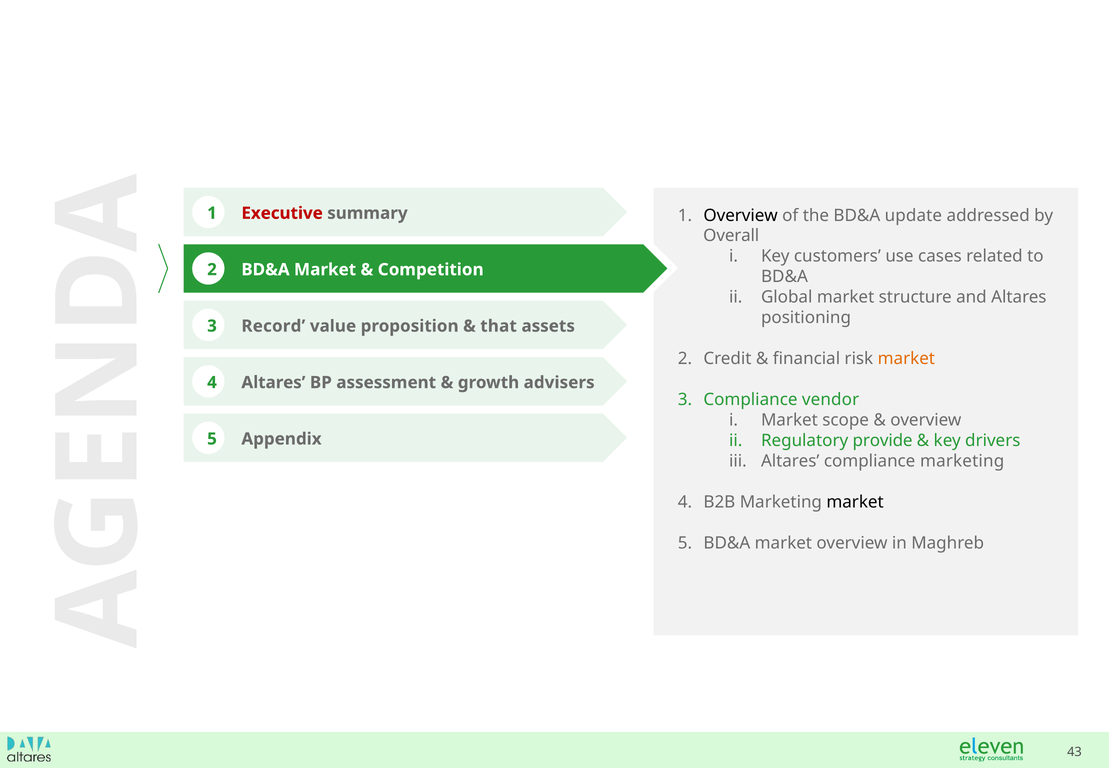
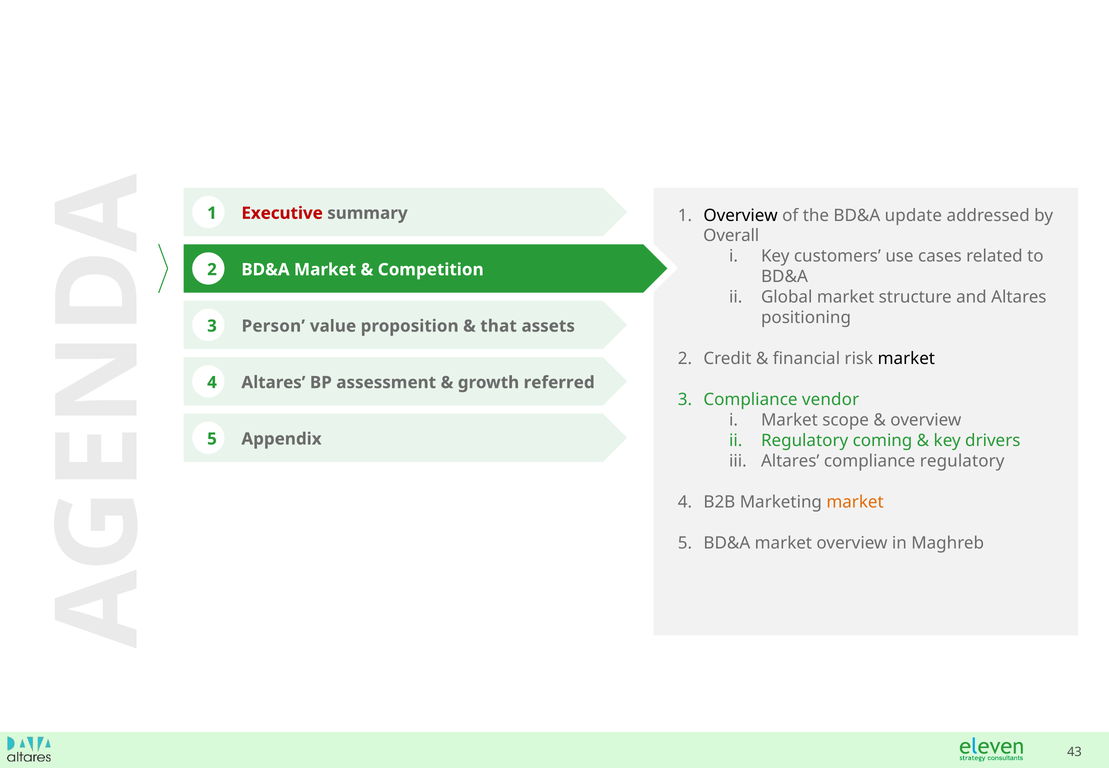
Record: Record -> Person
market at (906, 359) colour: orange -> black
advisers: advisers -> referred
provide: provide -> coming
compliance marketing: marketing -> regulatory
market at (855, 502) colour: black -> orange
